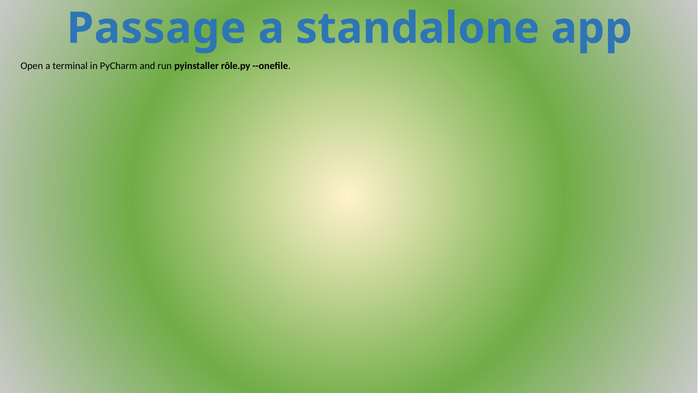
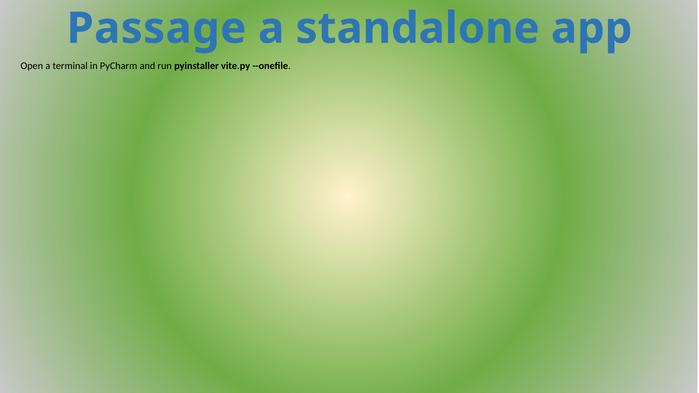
rôle.py: rôle.py -> vite.py
